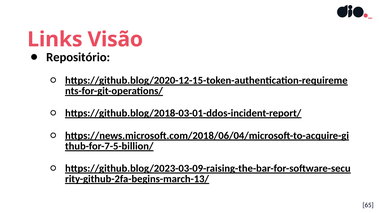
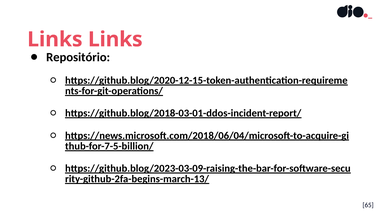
Visão at (115, 39): Visão -> Links
